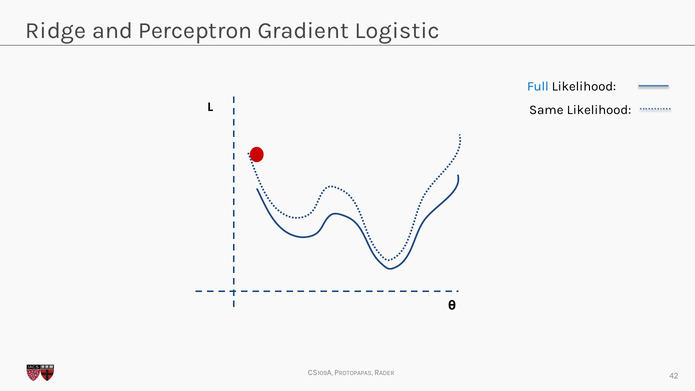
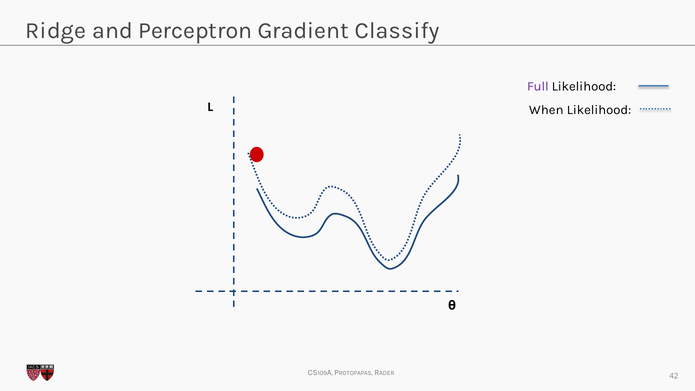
Logistic: Logistic -> Classify
Full colour: blue -> purple
Same: Same -> When
